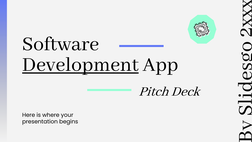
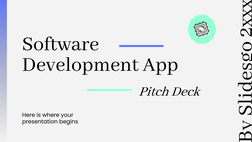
Development underline: present -> none
